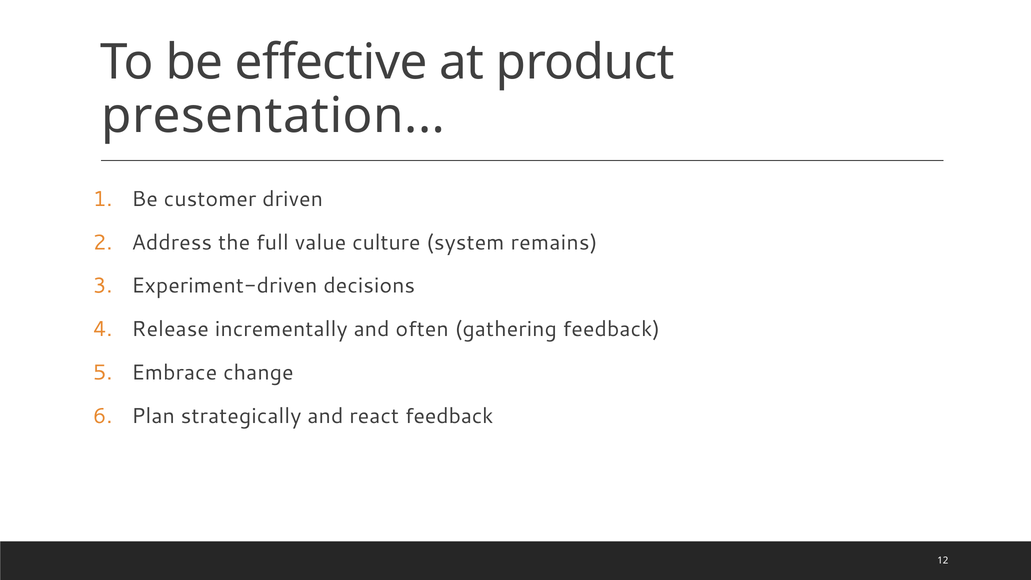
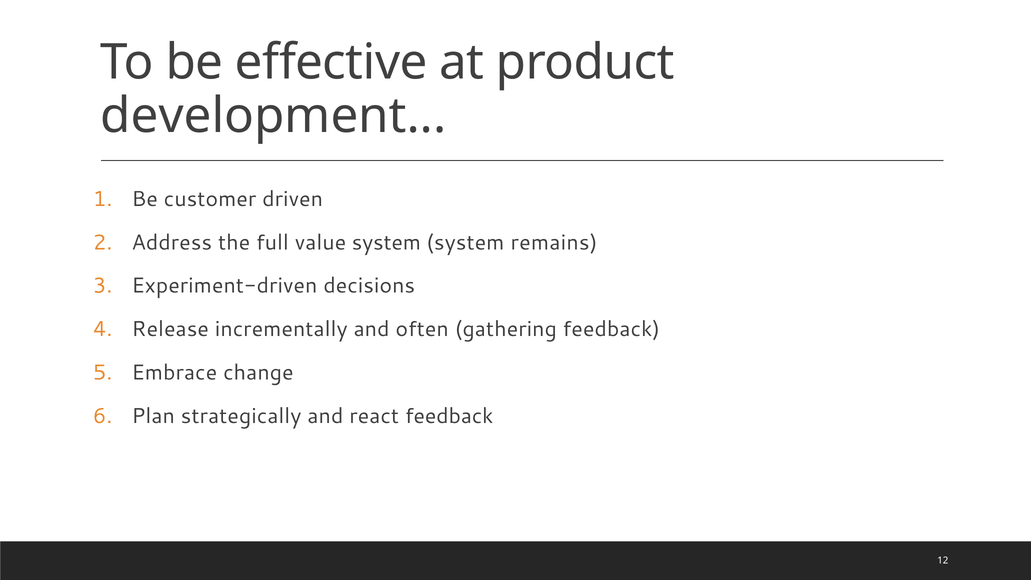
presentation: presentation -> development
value culture: culture -> system
